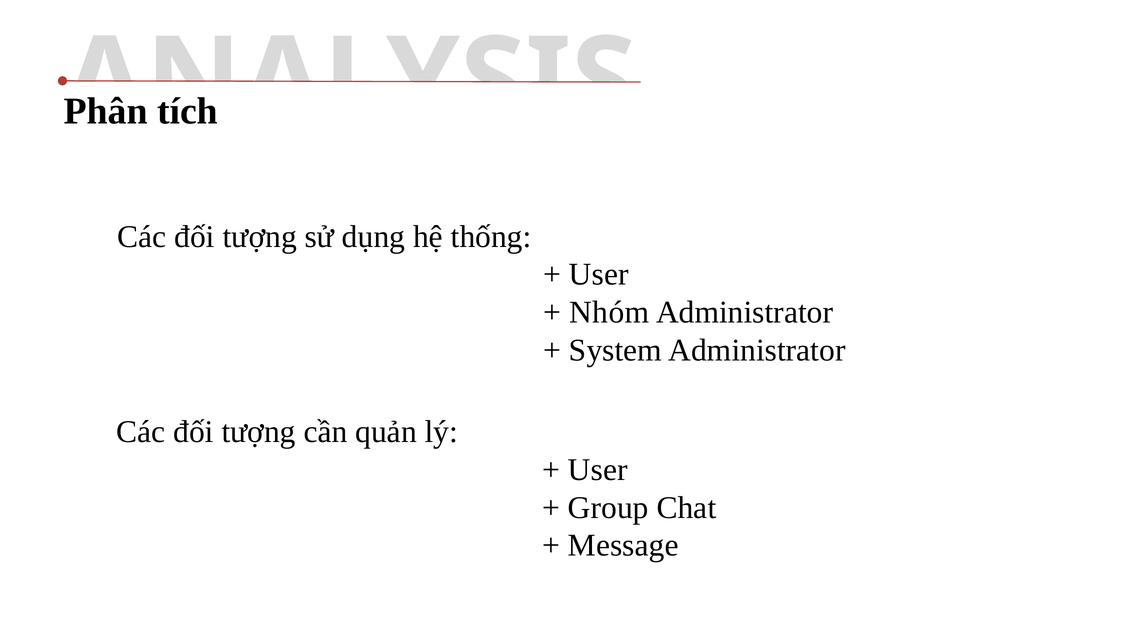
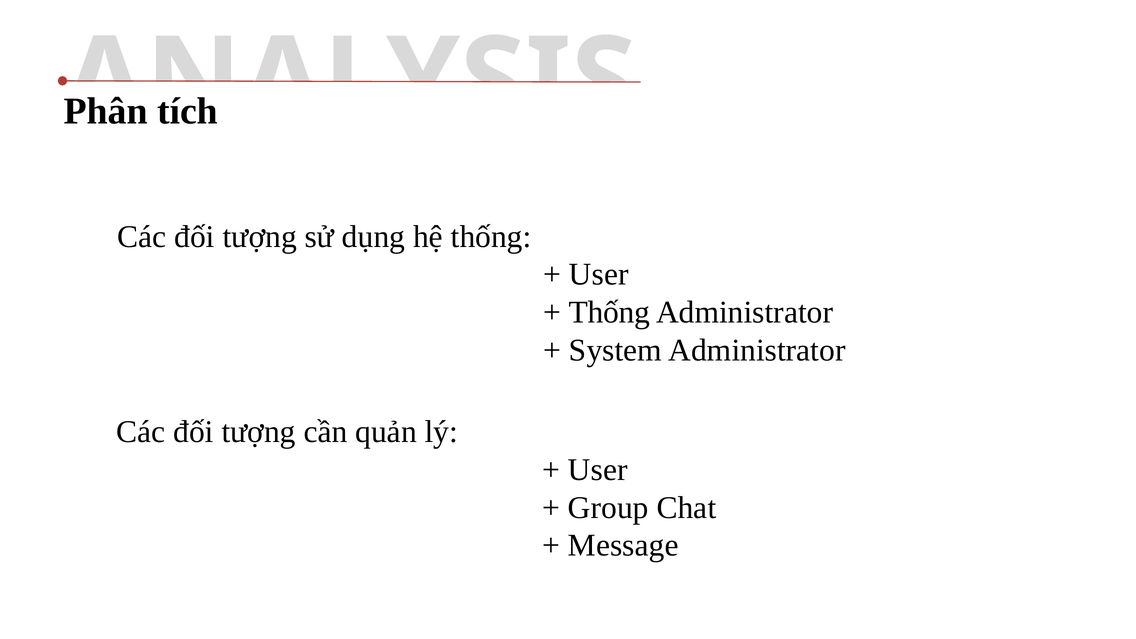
Nhóm at (609, 312): Nhóm -> Thống
